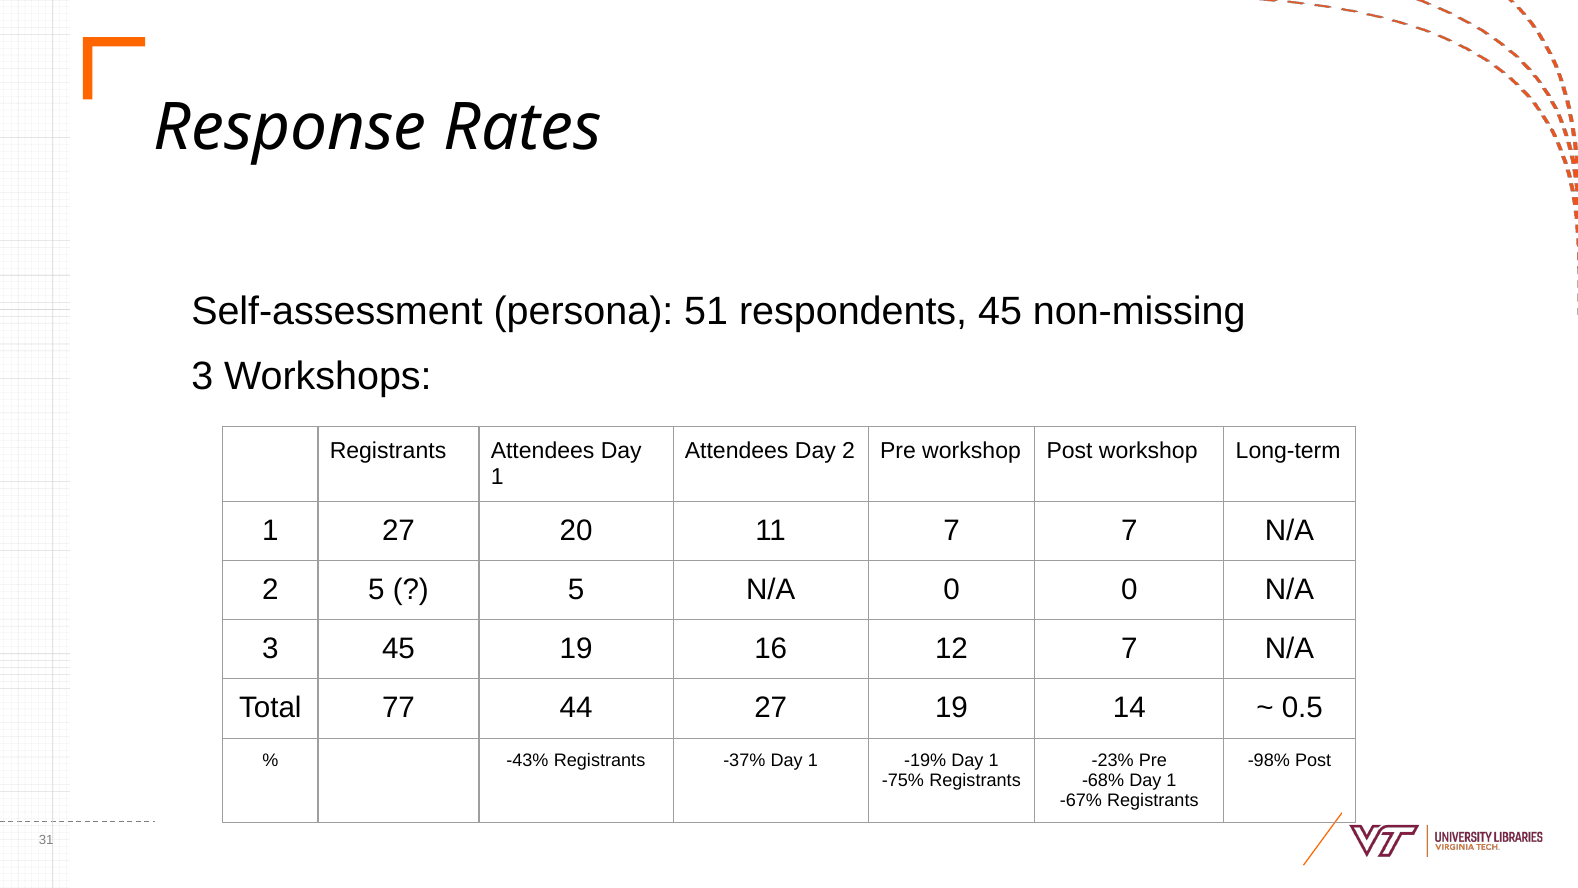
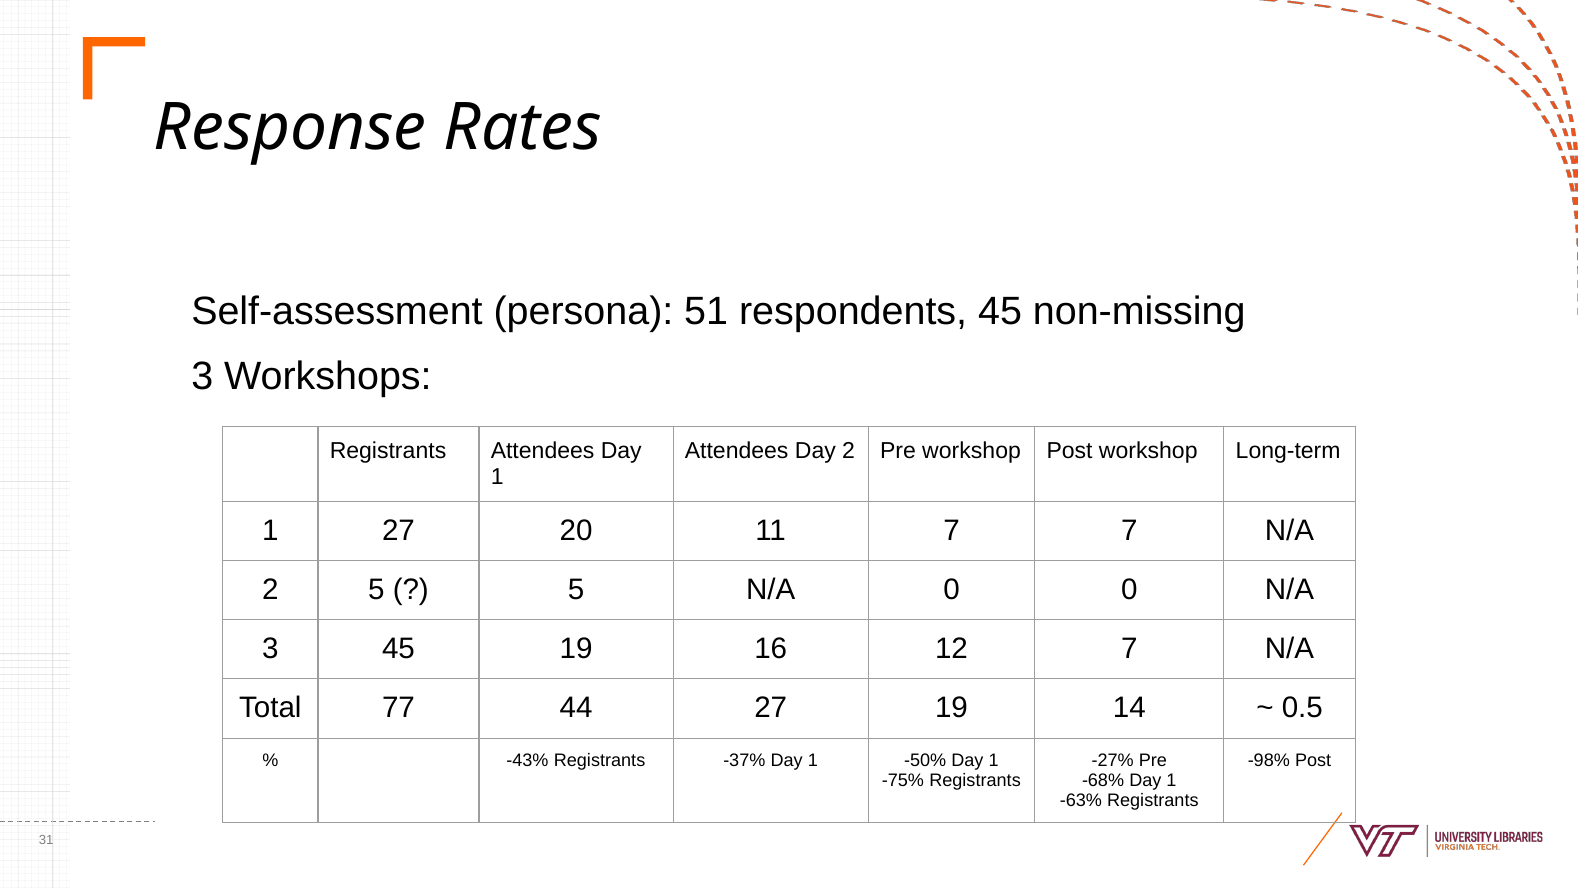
-19%: -19% -> -50%
-23%: -23% -> -27%
-67%: -67% -> -63%
